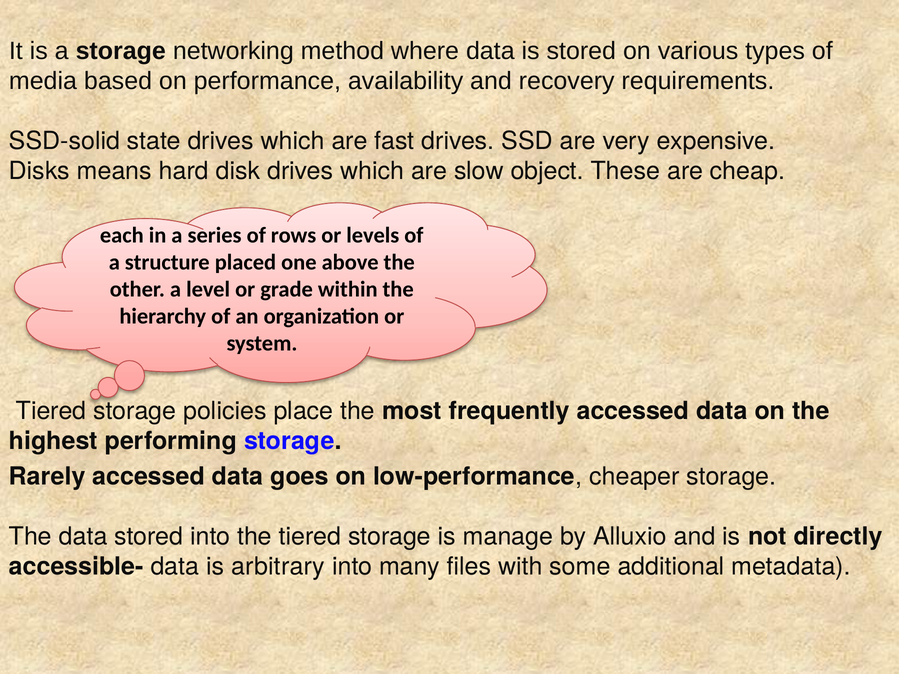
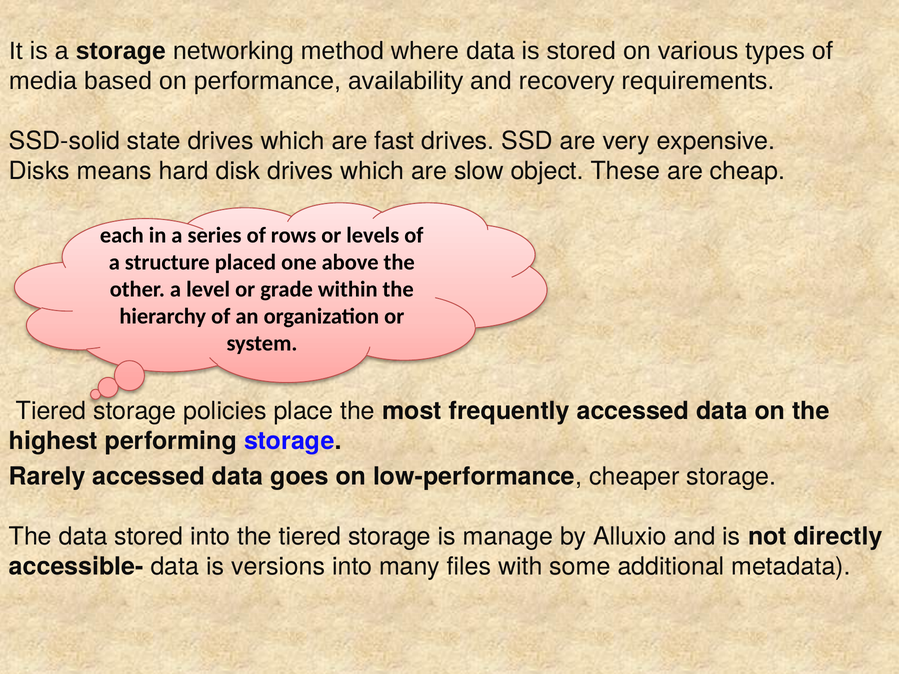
arbitrary: arbitrary -> versions
